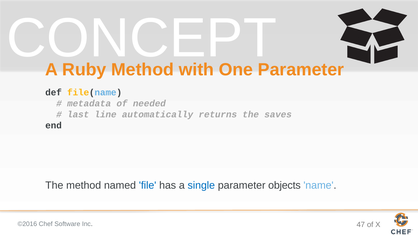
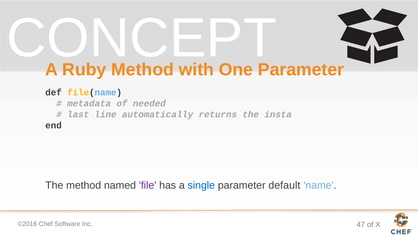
saves: saves -> insta
file colour: blue -> purple
objects: objects -> default
